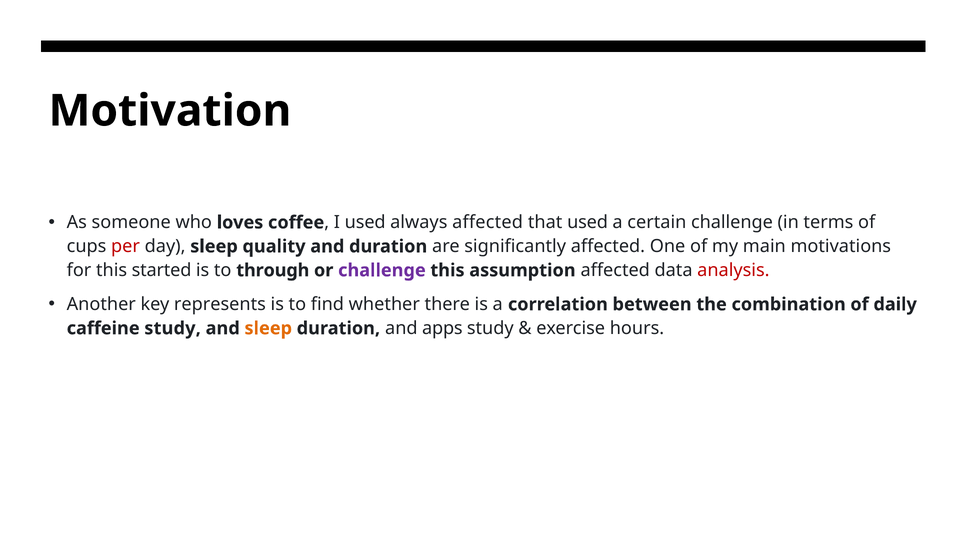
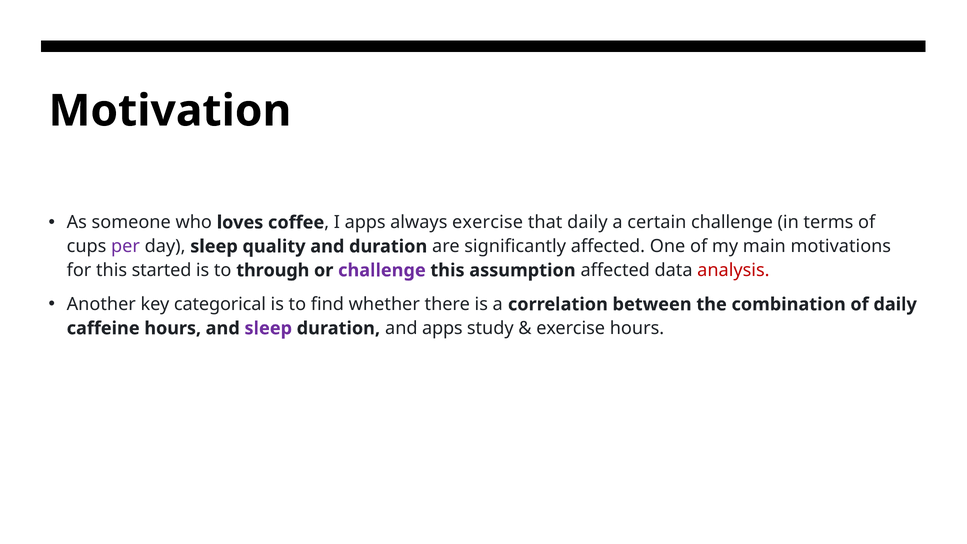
I used: used -> apps
always affected: affected -> exercise
that used: used -> daily
per colour: red -> purple
represents: represents -> categorical
caffeine study: study -> hours
sleep at (268, 328) colour: orange -> purple
